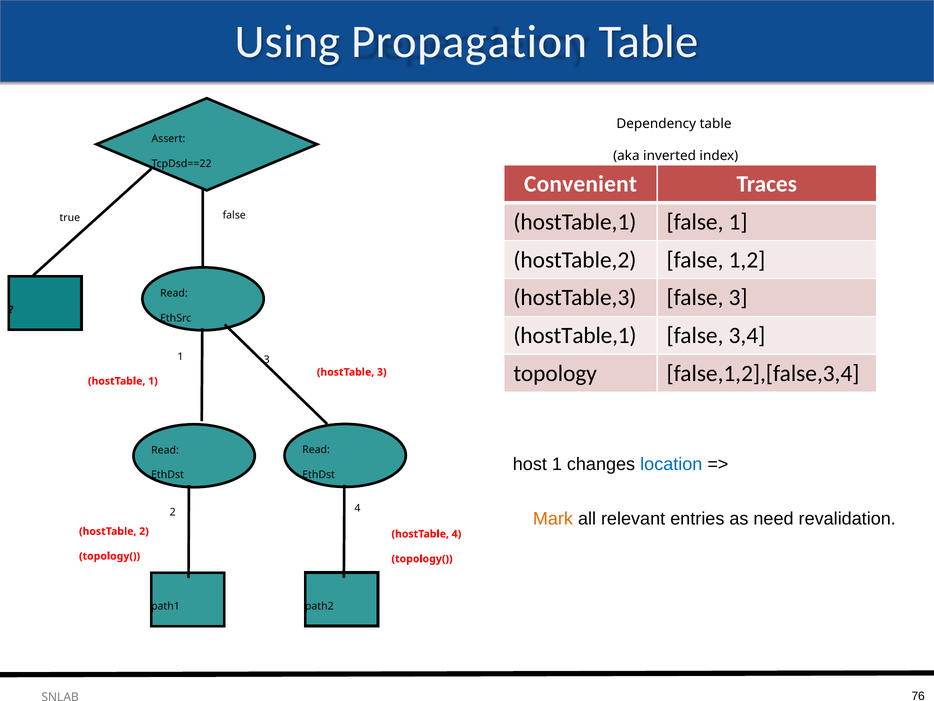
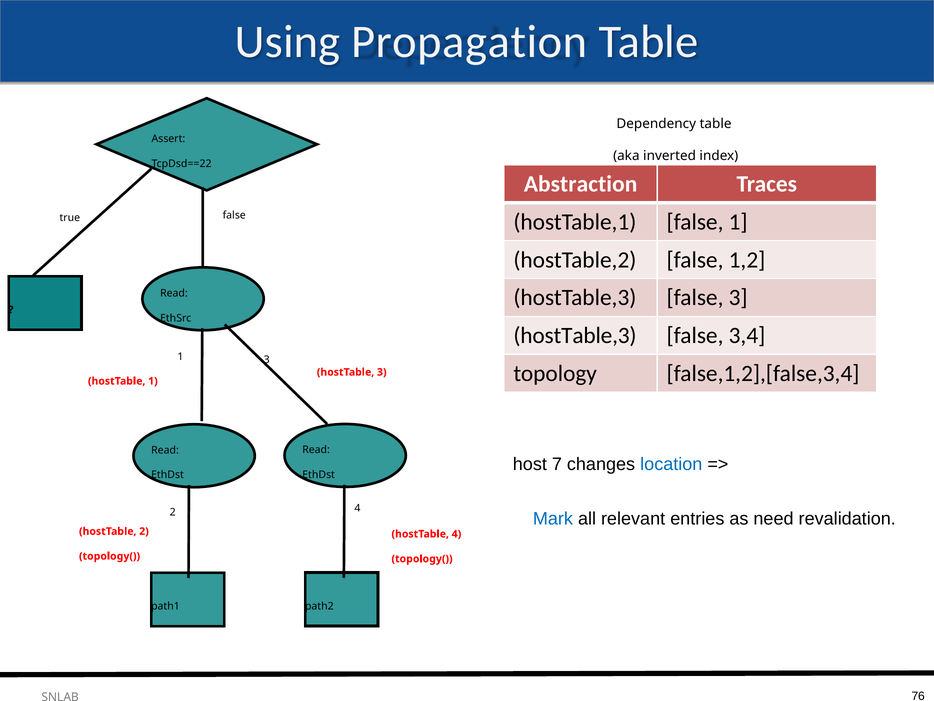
Convenient: Convenient -> Abstraction
hostTable,1 at (575, 335): hostTable,1 -> hostTable,3
host 1: 1 -> 7
Mark colour: orange -> blue
